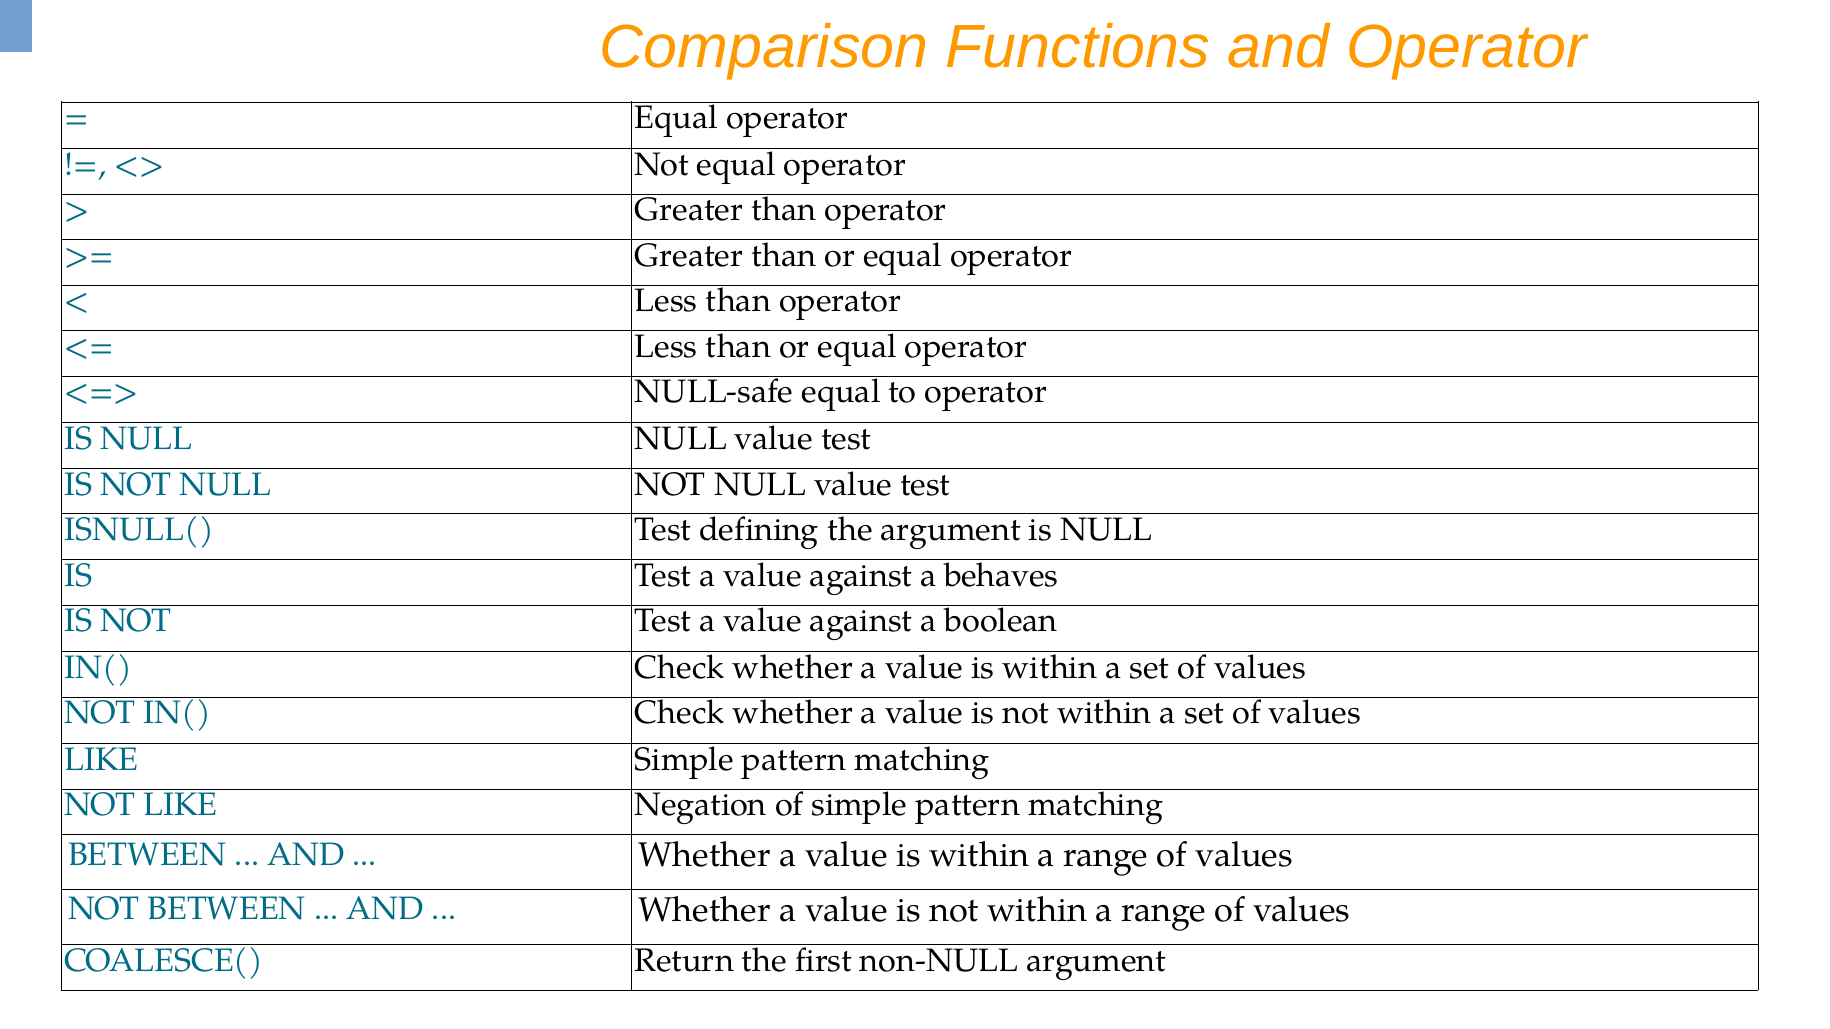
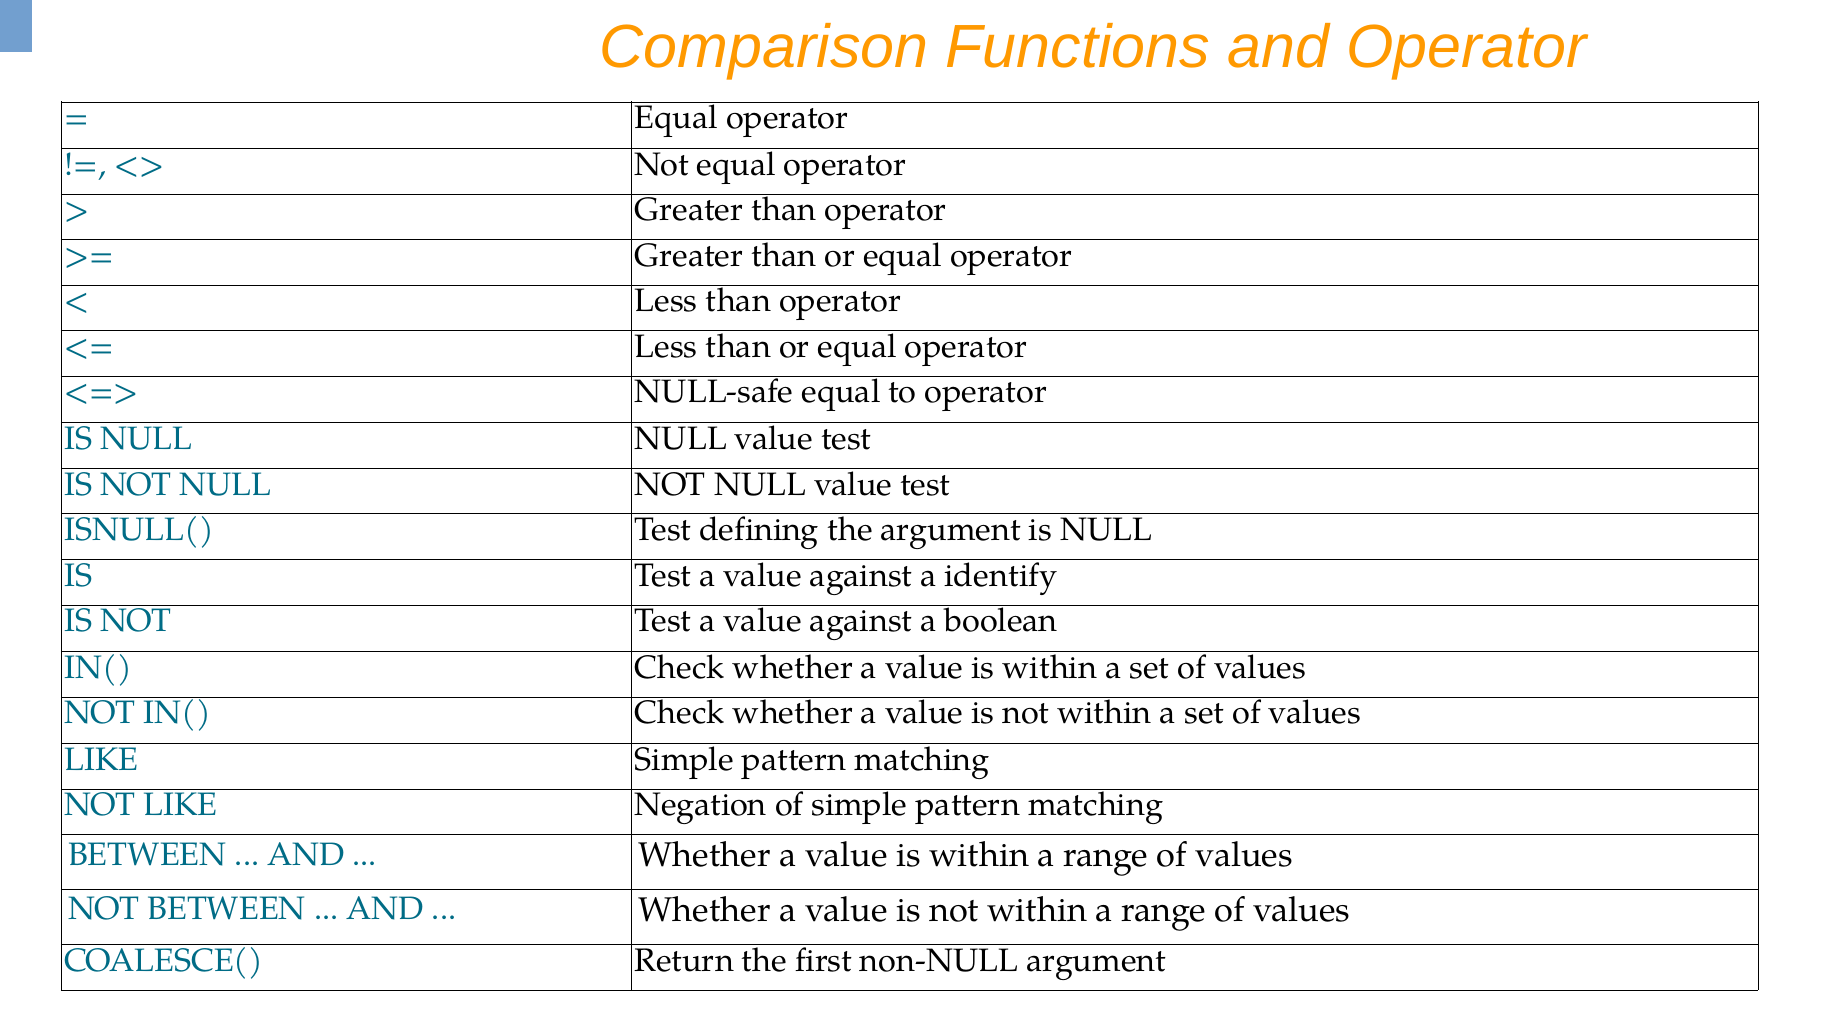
behaves: behaves -> identify
